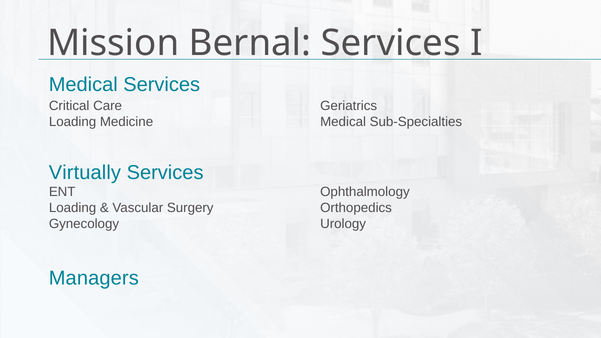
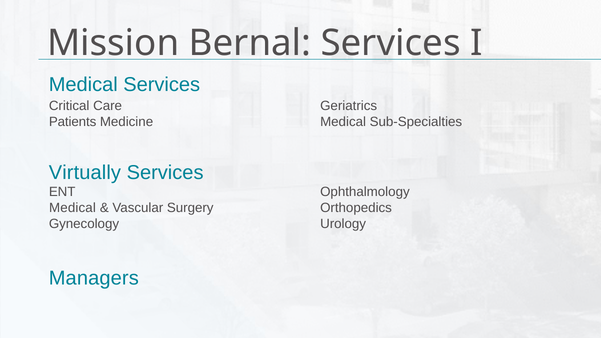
Loading at (73, 122): Loading -> Patients
Loading at (73, 208): Loading -> Medical
